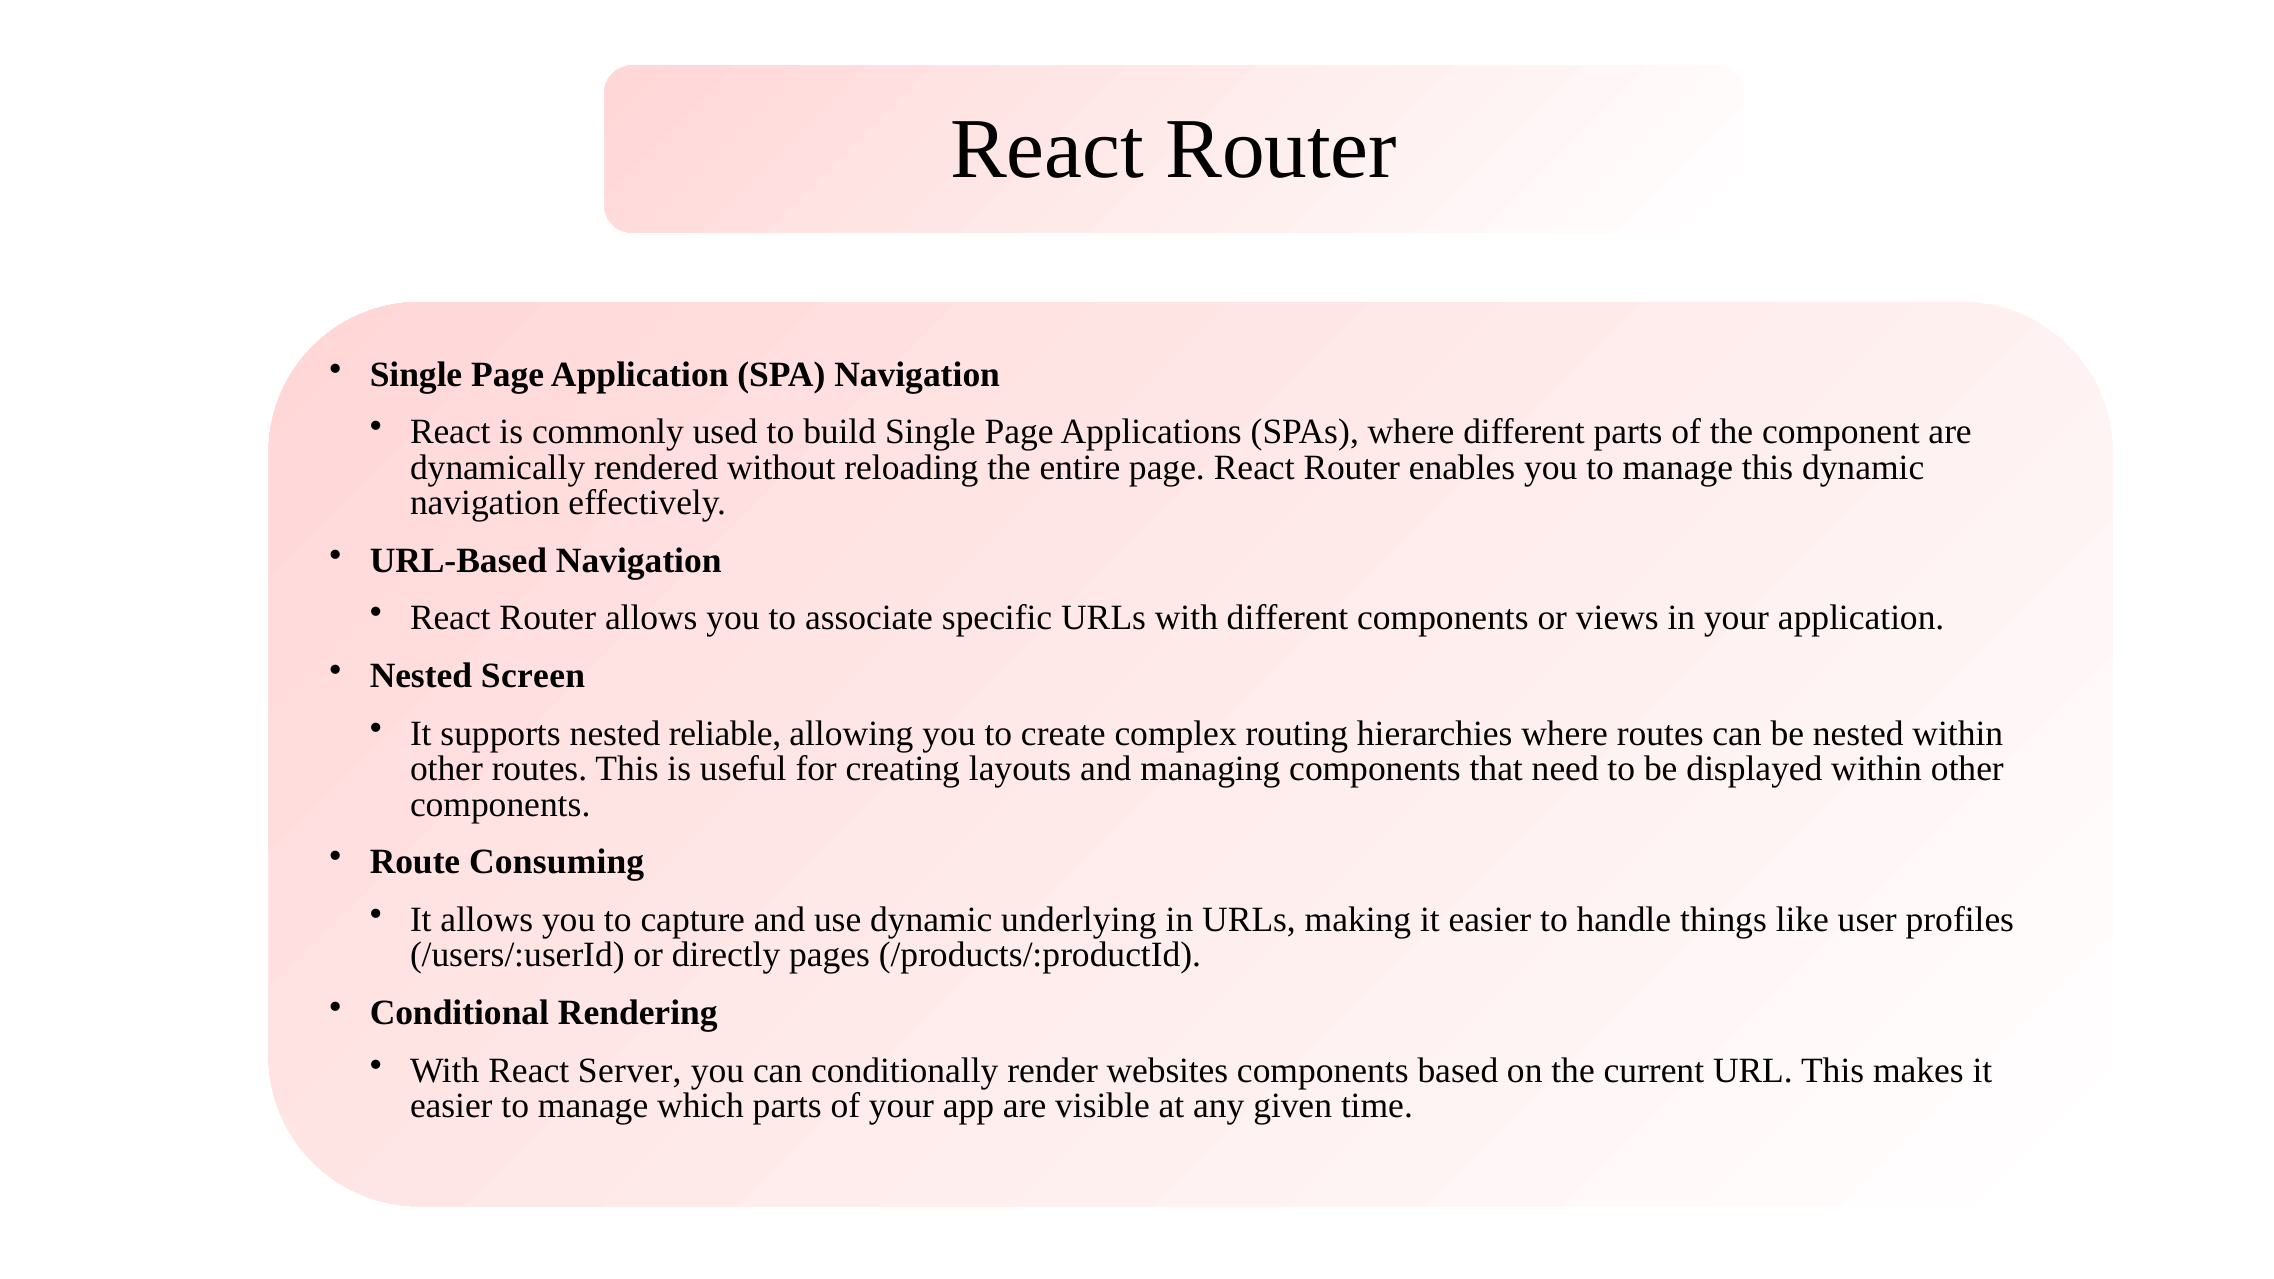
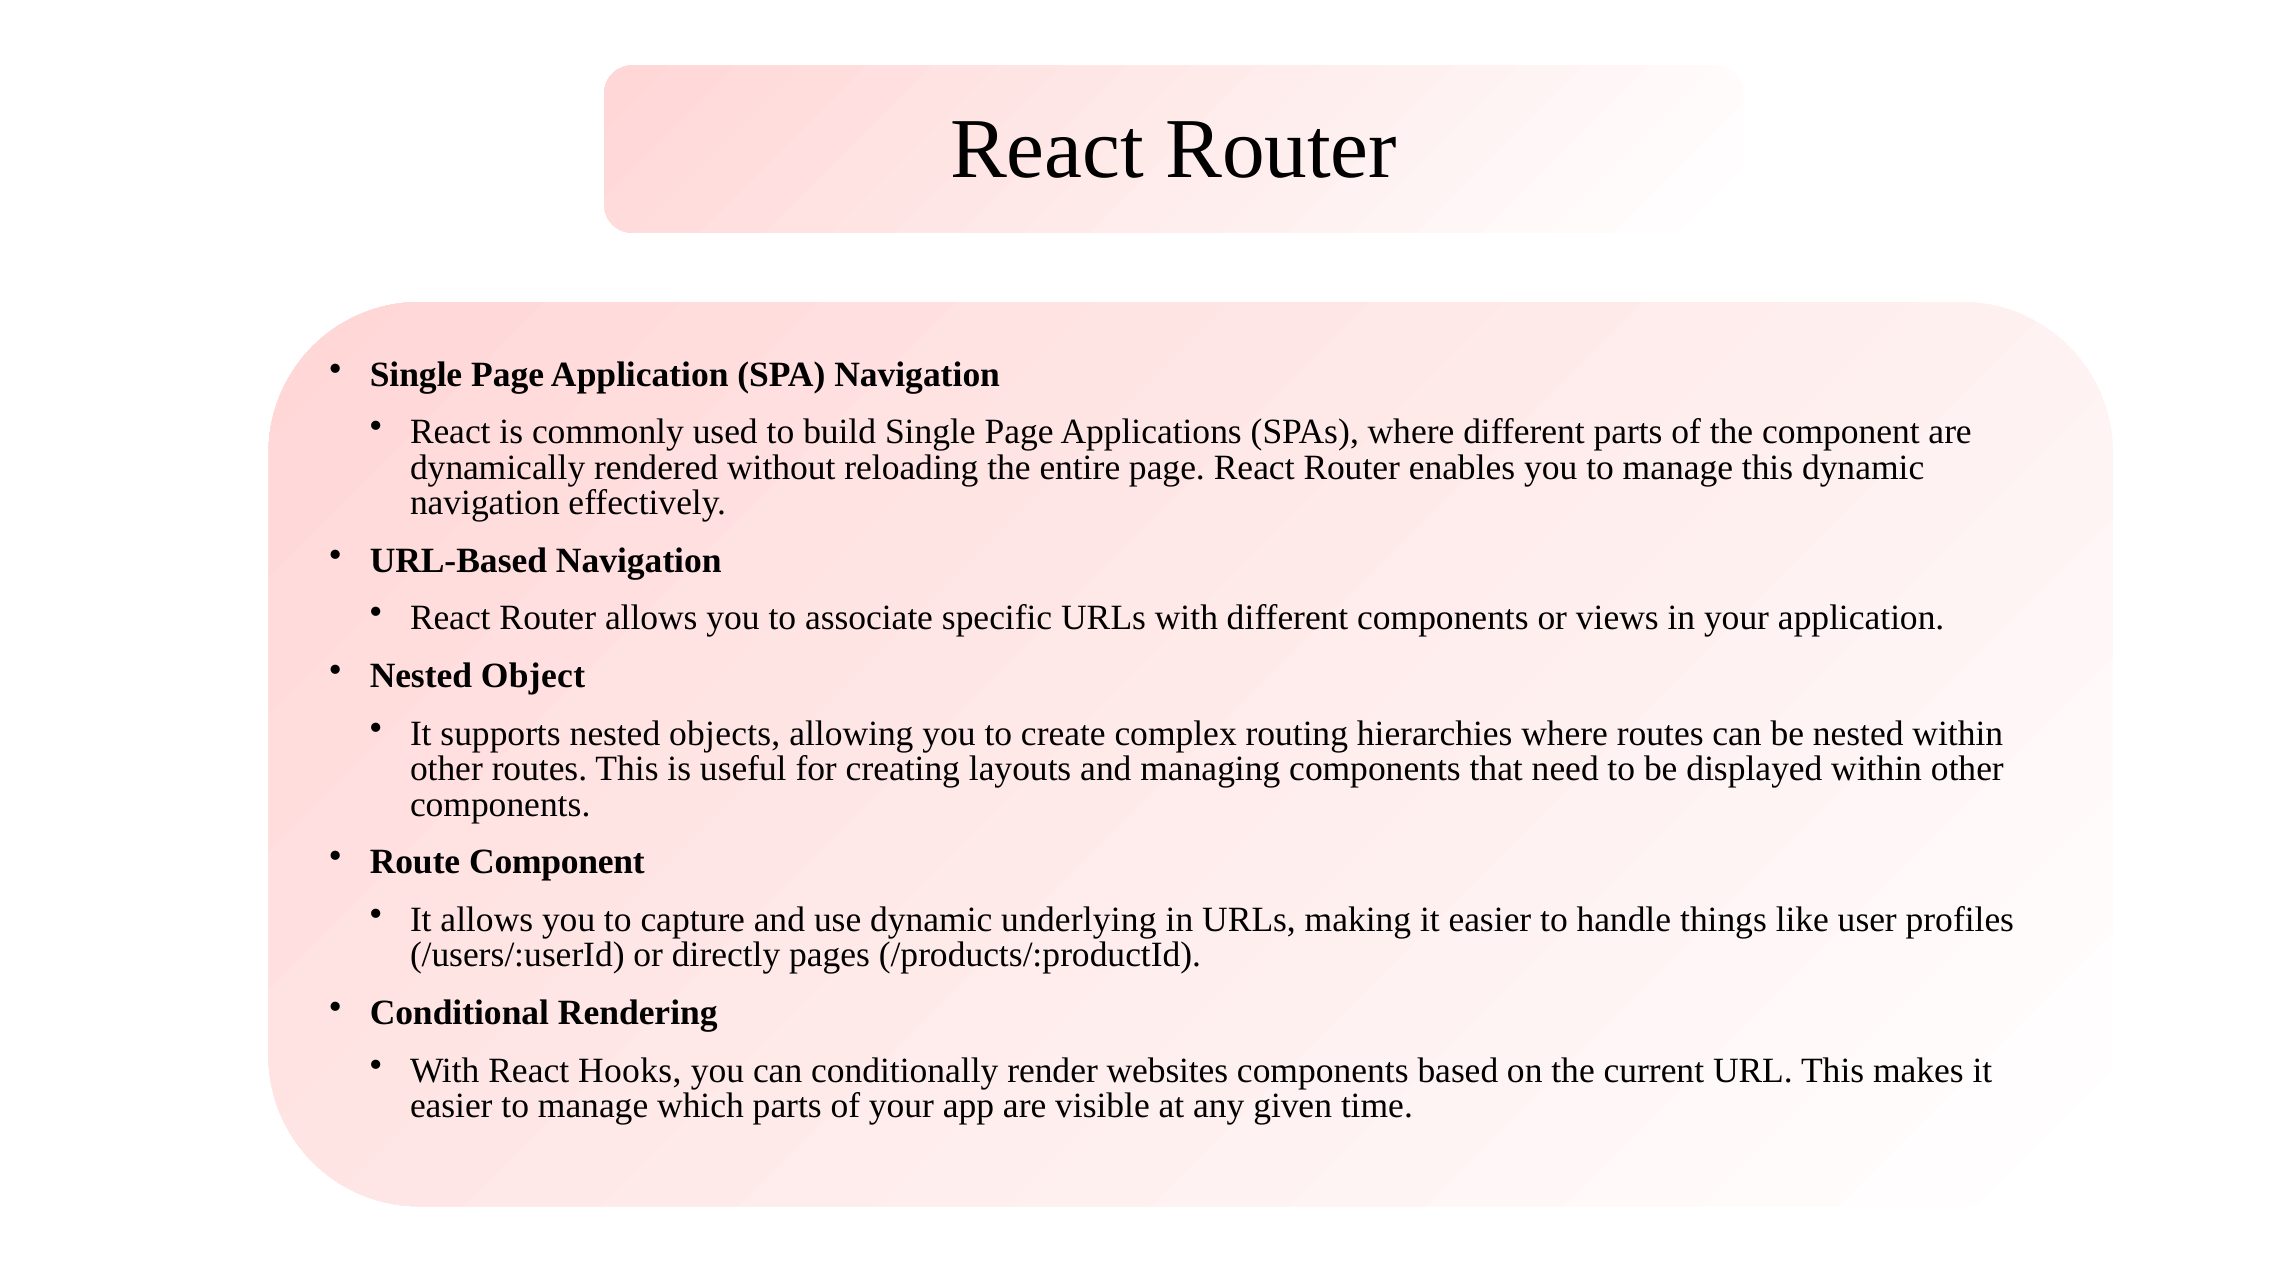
Screen: Screen -> Object
reliable: reliable -> objects
Route Consuming: Consuming -> Component
Server: Server -> Hooks
